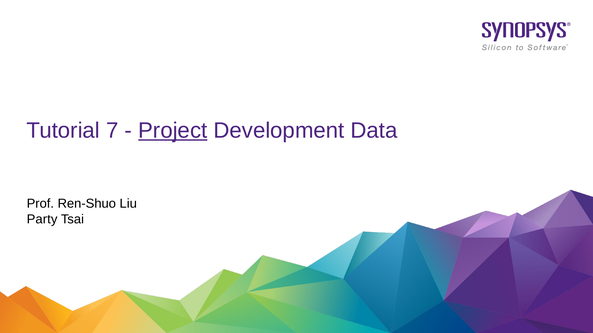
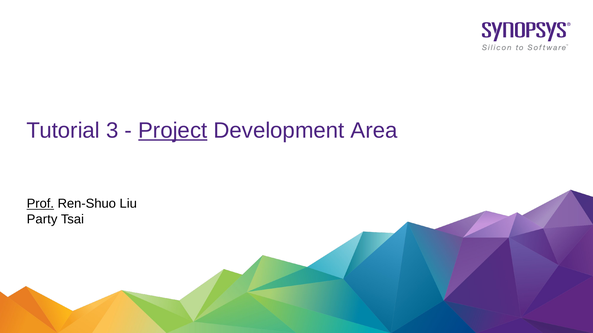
7: 7 -> 3
Data: Data -> Area
Prof underline: none -> present
